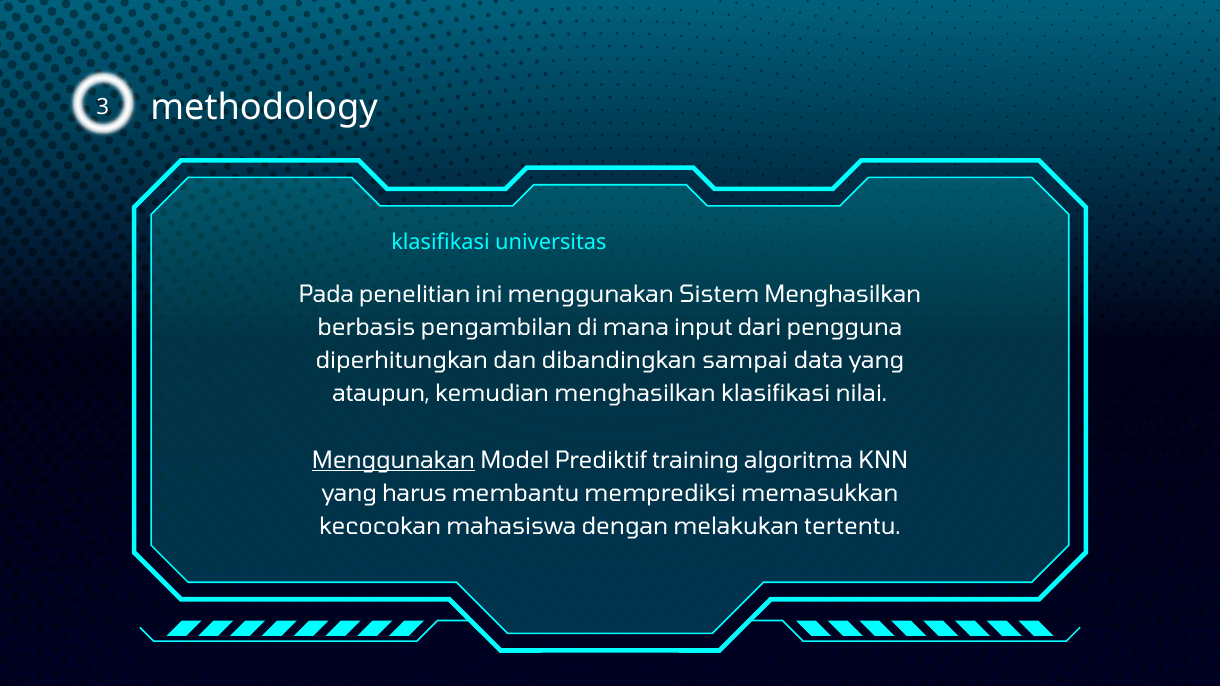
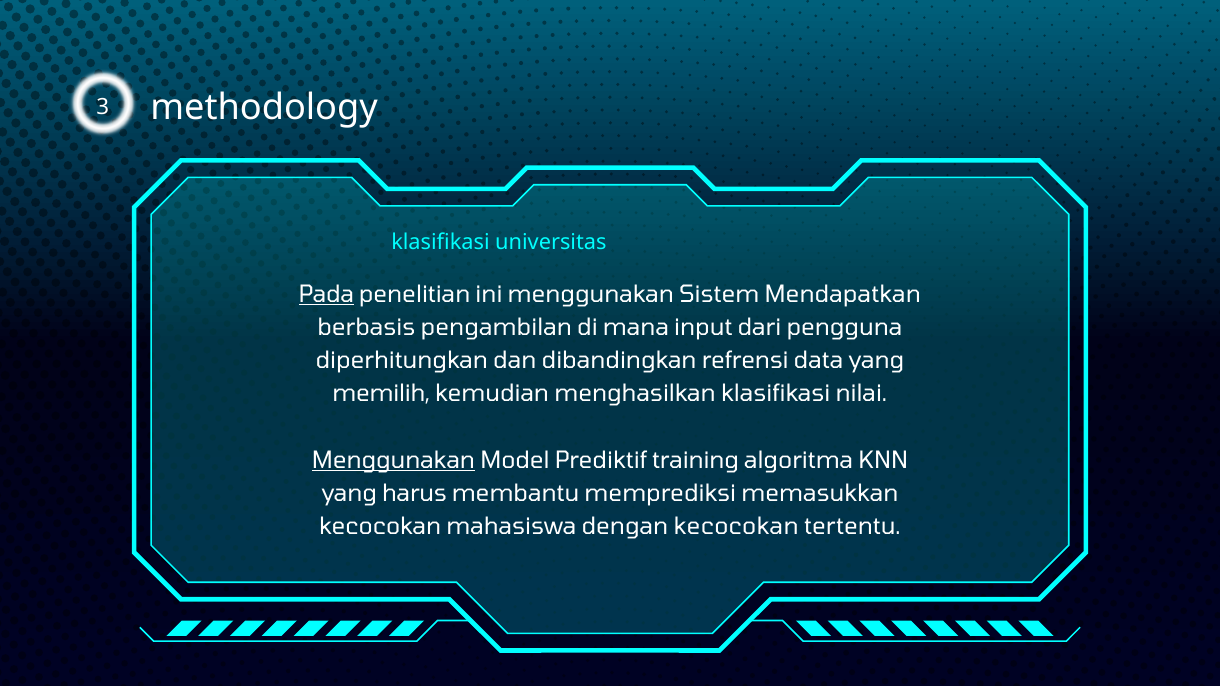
Pada underline: none -> present
Sistem Menghasilkan: Menghasilkan -> Mendapatkan
sampai: sampai -> refrensi
ataupun: ataupun -> memilih
dengan melakukan: melakukan -> kecocokan
